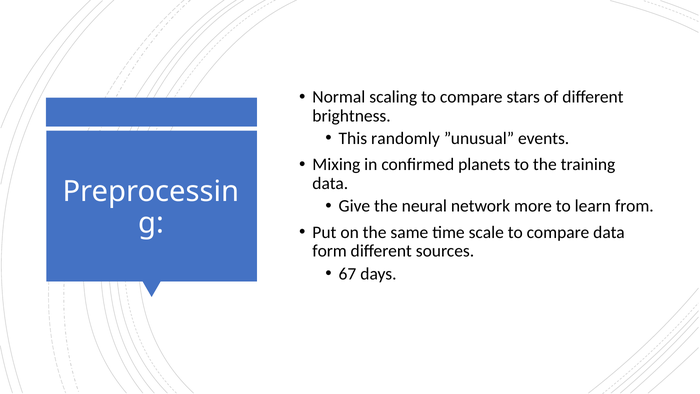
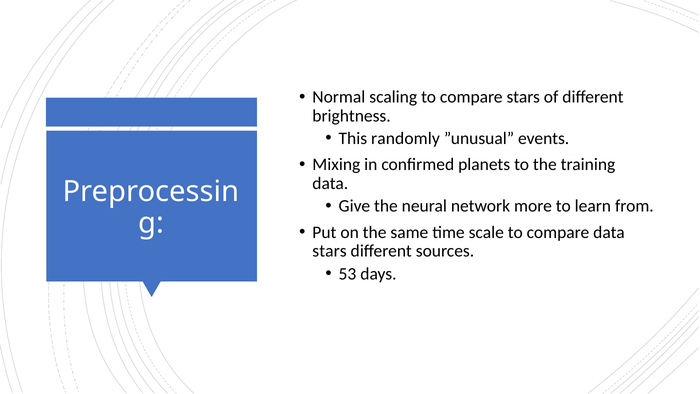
form at (330, 251): form -> stars
67: 67 -> 53
